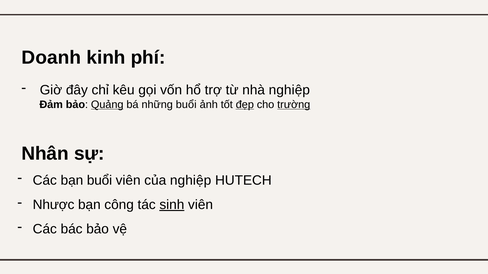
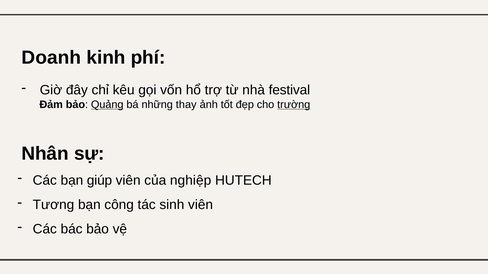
nhà nghiệp: nghiệp -> festival
những buổi: buổi -> thay
đẹp underline: present -> none
bạn buổi: buổi -> giúp
Nhược: Nhược -> Tương
sinh underline: present -> none
